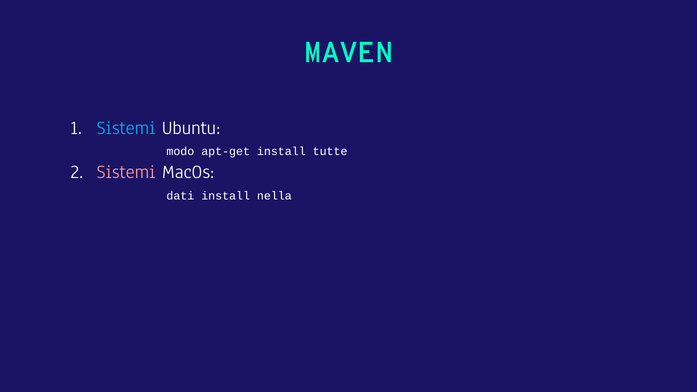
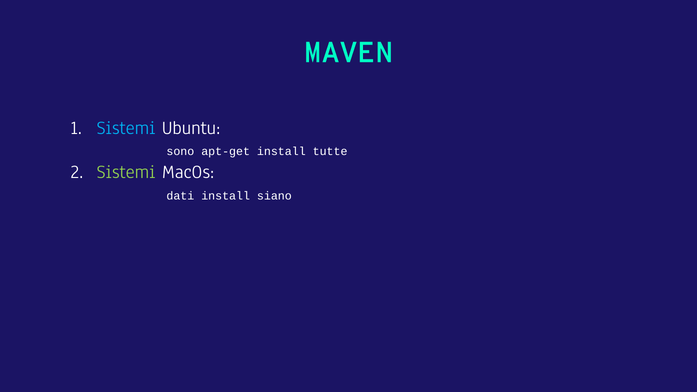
modo: modo -> sono
Sistemi at (126, 172) colour: pink -> light green
nella: nella -> siano
